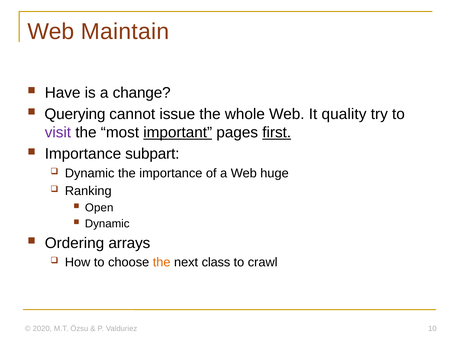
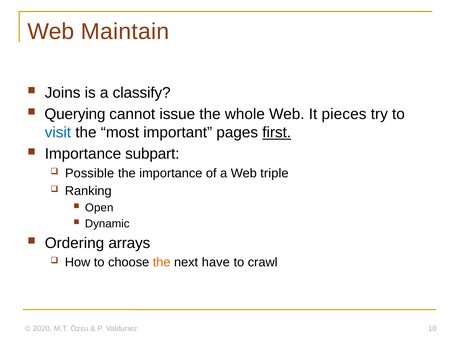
Have: Have -> Joins
change: change -> classify
quality: quality -> pieces
visit colour: purple -> blue
important underline: present -> none
Dynamic at (90, 173): Dynamic -> Possible
huge: huge -> triple
class: class -> have
